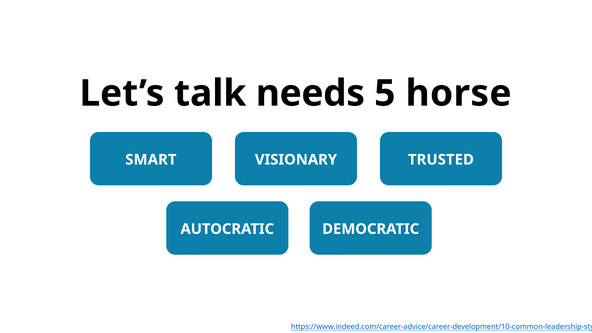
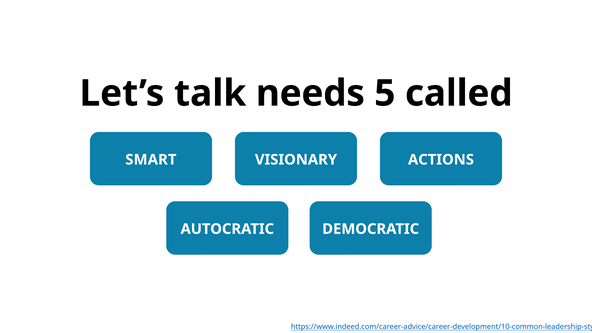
horse: horse -> called
TRUSTED: TRUSTED -> ACTIONS
